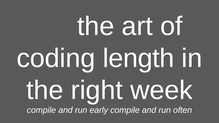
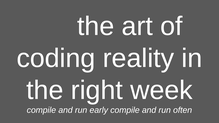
length: length -> reality
